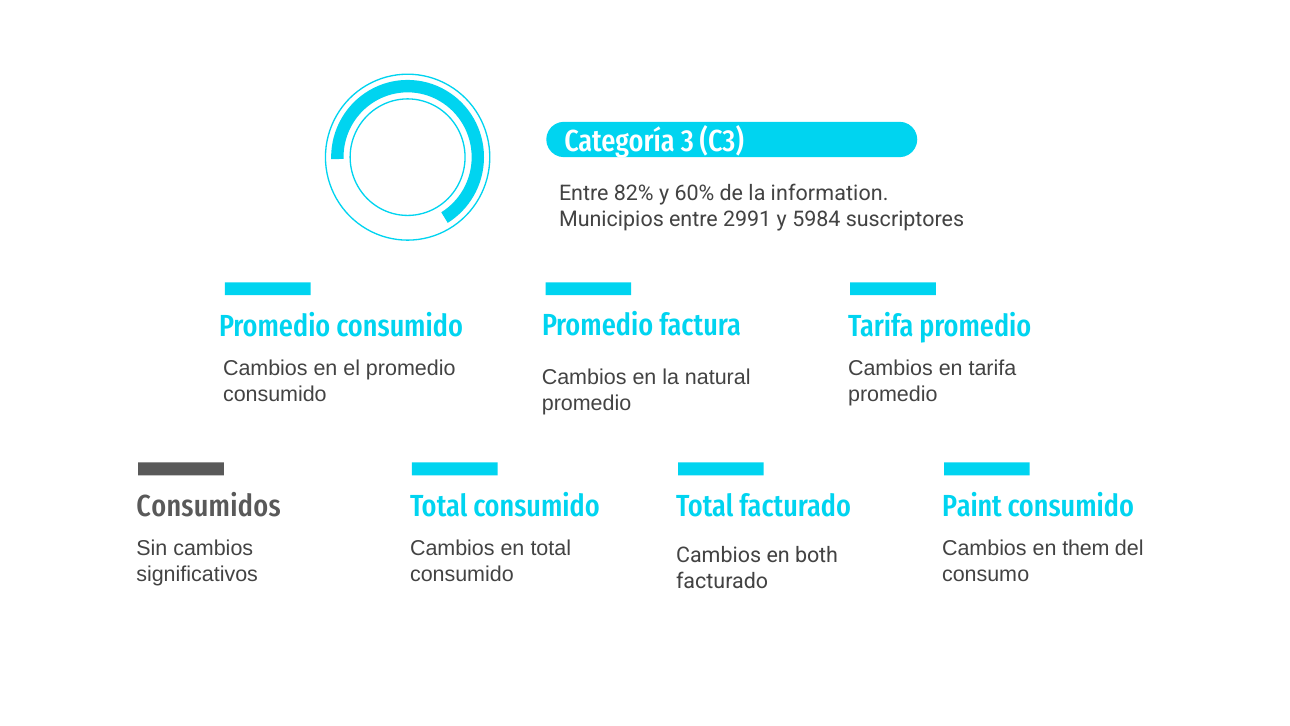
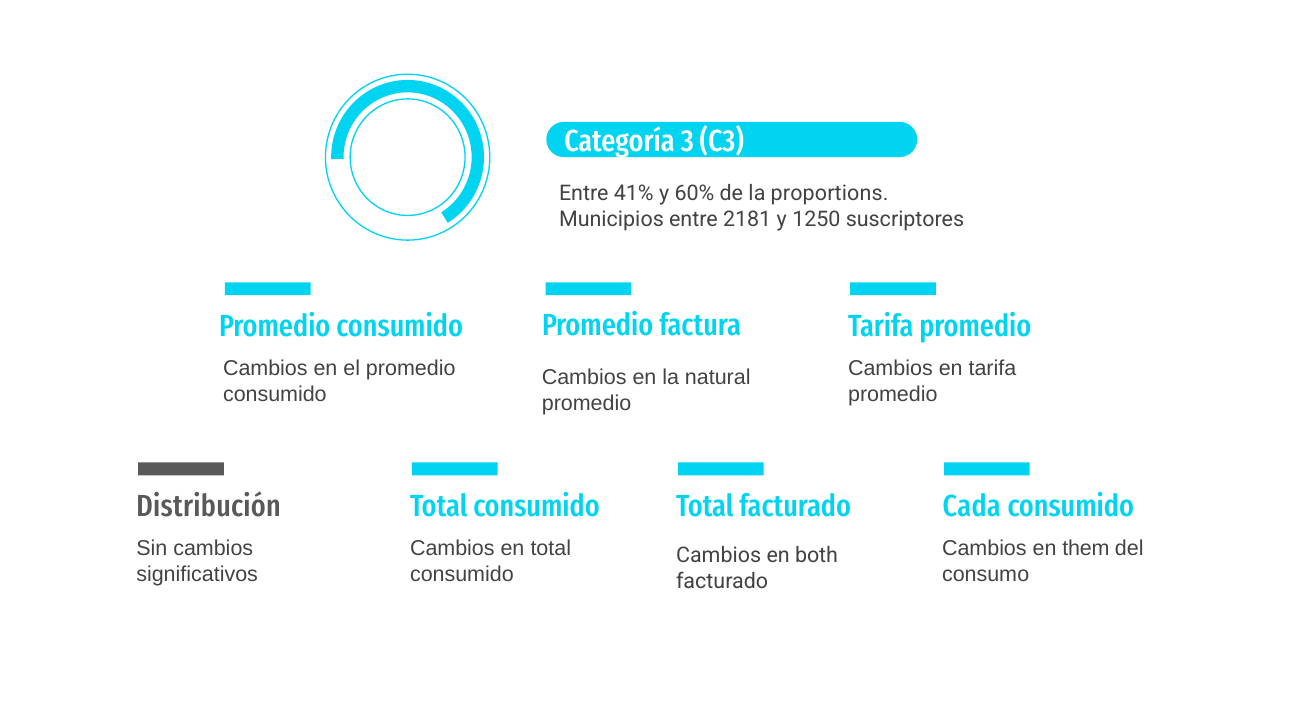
82%: 82% -> 41%
information: information -> proportions
2991: 2991 -> 2181
5984: 5984 -> 1250
Consumidos: Consumidos -> Distribución
Paint: Paint -> Cada
